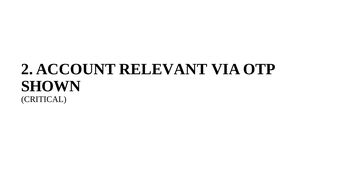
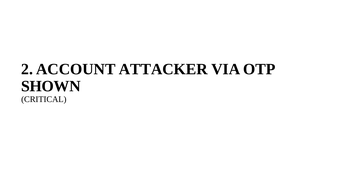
RELEVANT: RELEVANT -> ATTACKER
